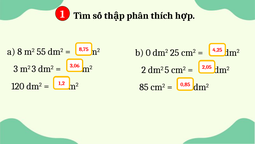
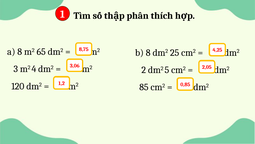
55: 55 -> 65
b 0: 0 -> 8
3 m2 3: 3 -> 4
